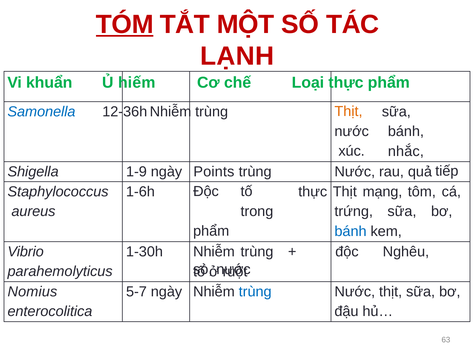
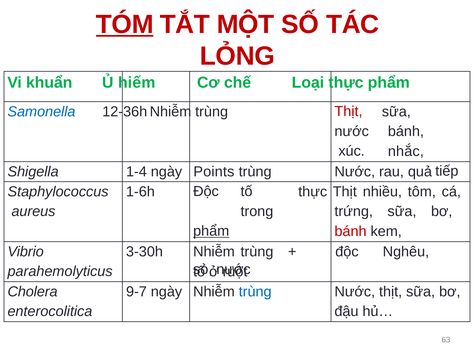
LẠNH: LẠNH -> LỎNG
Thịt at (349, 111) colour: orange -> red
1-9: 1-9 -> 1-4
mạng: mạng -> nhiều
phẩm at (211, 231) underline: none -> present
bánh at (351, 231) colour: blue -> red
1-30h: 1-30h -> 3-30h
Nomius: Nomius -> Cholera
5-7: 5-7 -> 9-7
